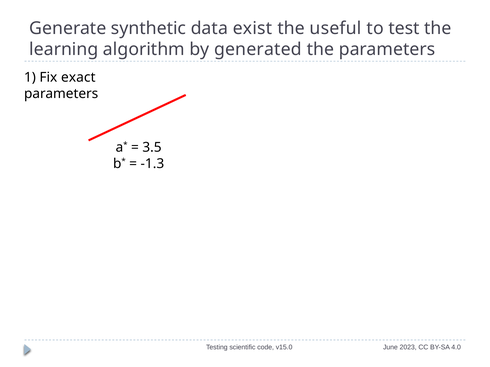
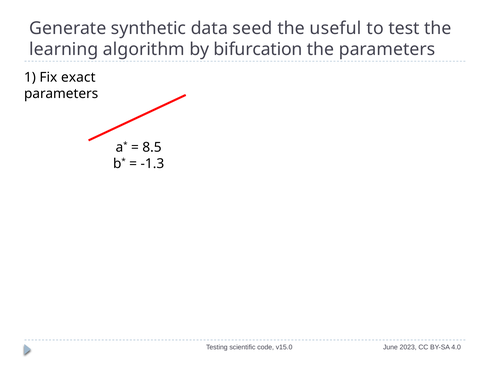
exist: exist -> seed
generated: generated -> bifurcation
3.5: 3.5 -> 8.5
